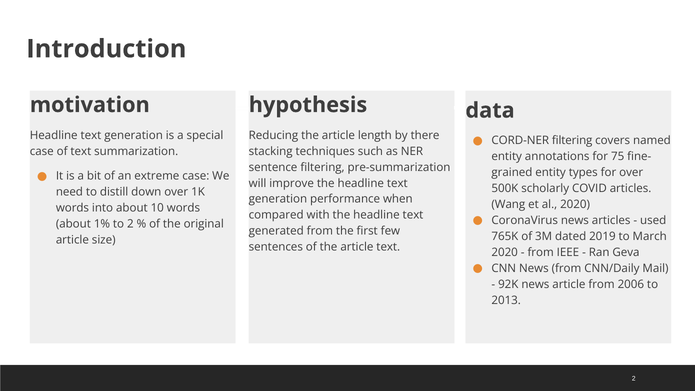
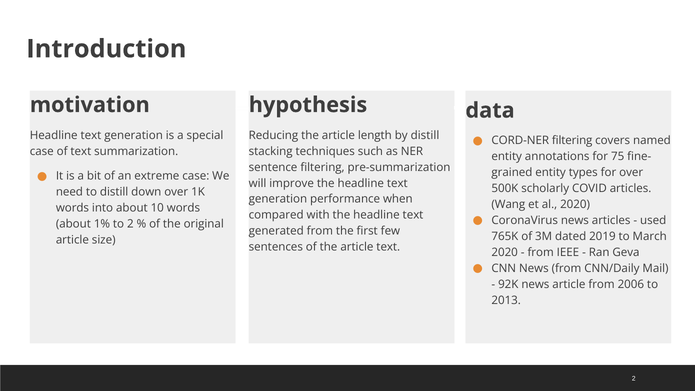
by there: there -> distill
